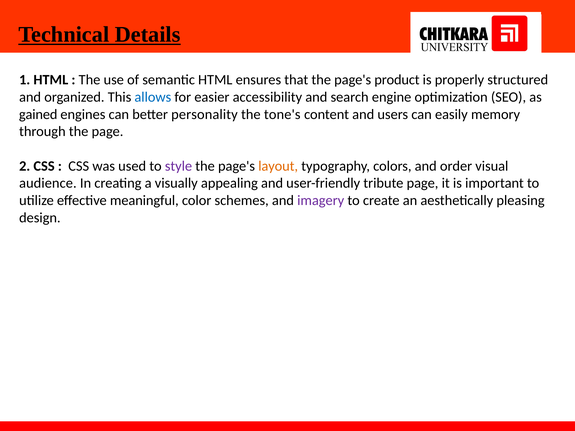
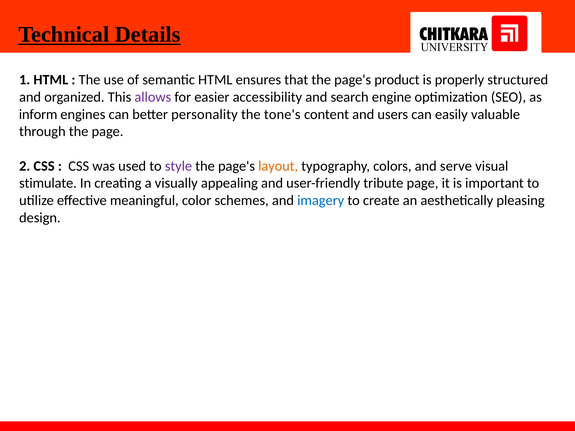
allows colour: blue -> purple
gained: gained -> inform
memory: memory -> valuable
order: order -> serve
audience: audience -> stimulate
imagery colour: purple -> blue
